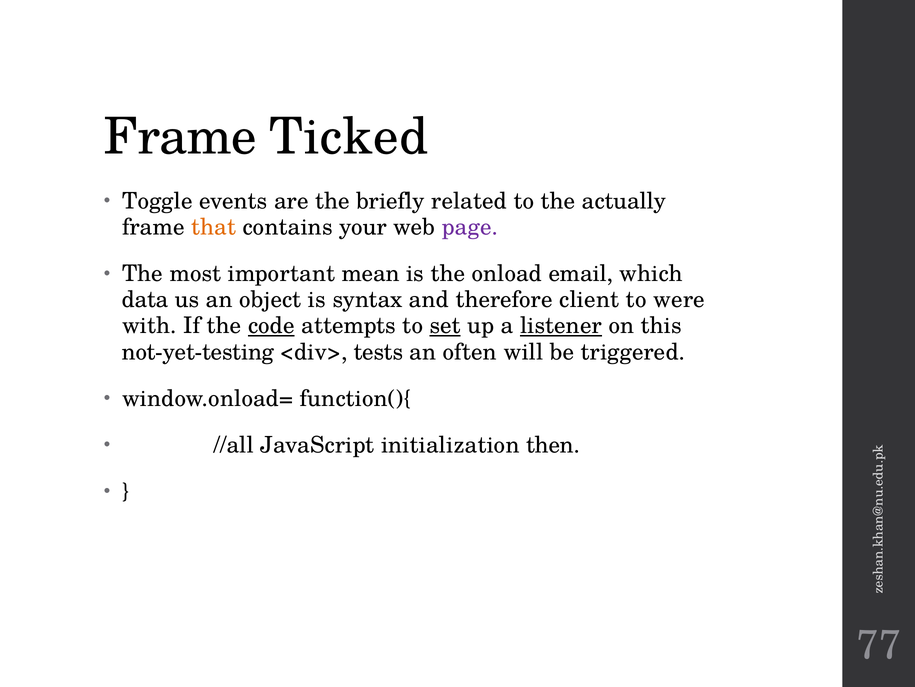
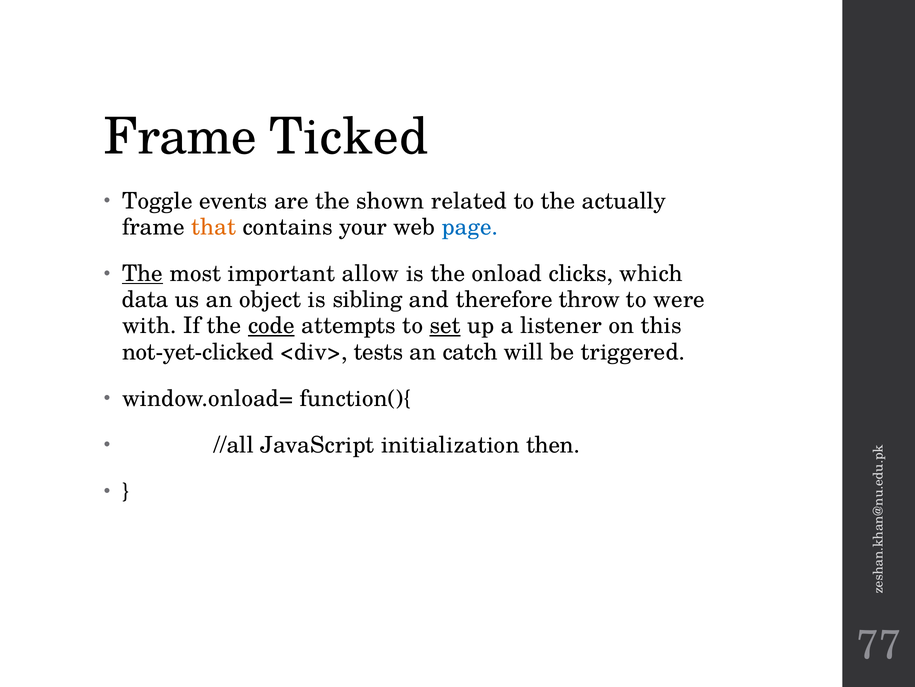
briefly: briefly -> shown
page colour: purple -> blue
The at (143, 273) underline: none -> present
mean: mean -> allow
email: email -> clicks
syntax: syntax -> sibling
client: client -> throw
listener underline: present -> none
not-yet-testing: not-yet-testing -> not-yet-clicked
often: often -> catch
